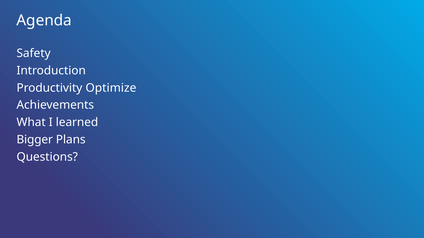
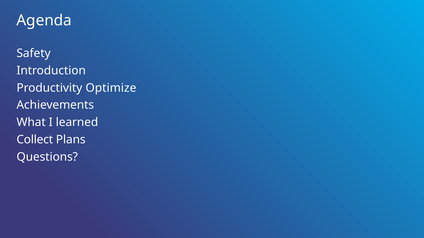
Bigger: Bigger -> Collect
